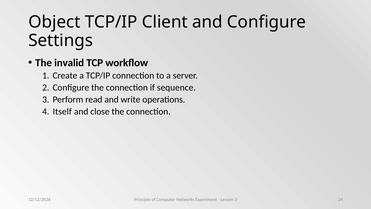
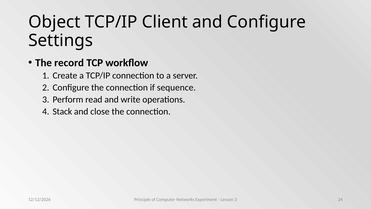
invalid: invalid -> record
Itself: Itself -> Stack
